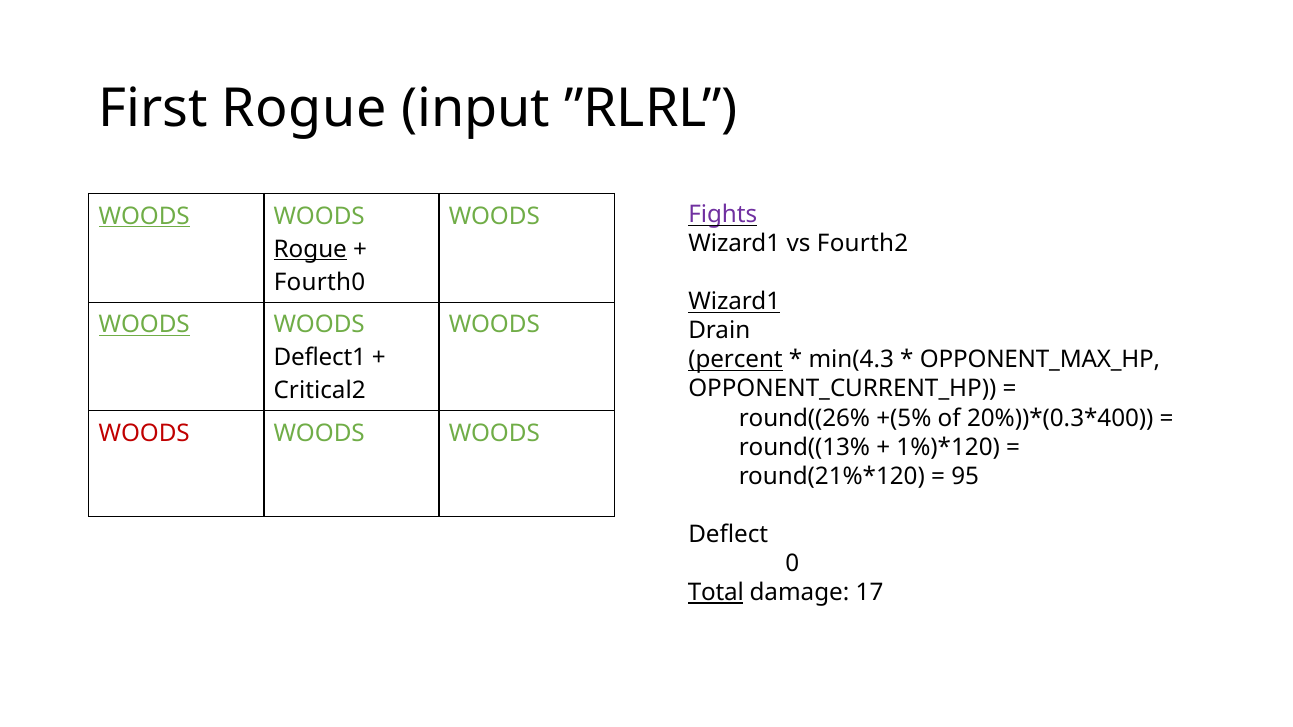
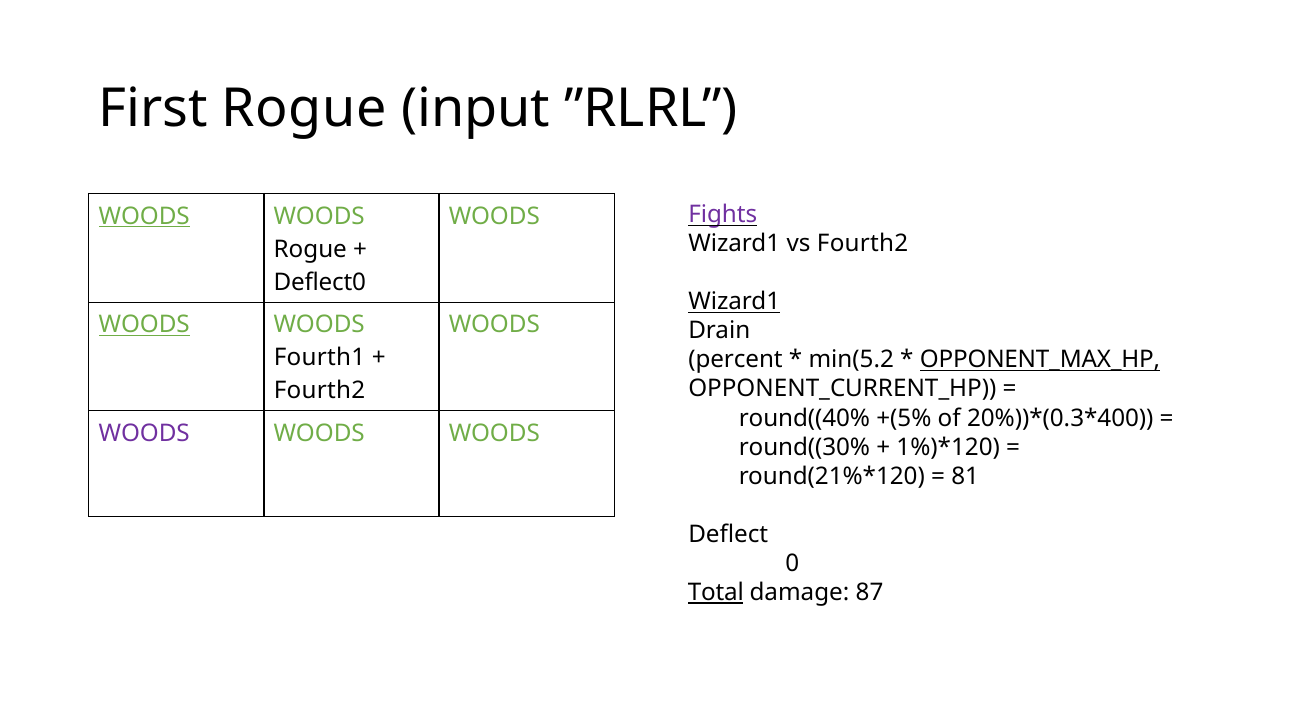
Rogue at (310, 249) underline: present -> none
Fourth0: Fourth0 -> Deflect0
Deflect1: Deflect1 -> Fourth1
percent underline: present -> none
min(4.3: min(4.3 -> min(5.2
OPPONENT_MAX_HP underline: none -> present
Critical2 at (320, 391): Critical2 -> Fourth2
round((26%: round((26% -> round((40%
WOODS at (144, 434) colour: red -> purple
round((13%: round((13% -> round((30%
95: 95 -> 81
17: 17 -> 87
